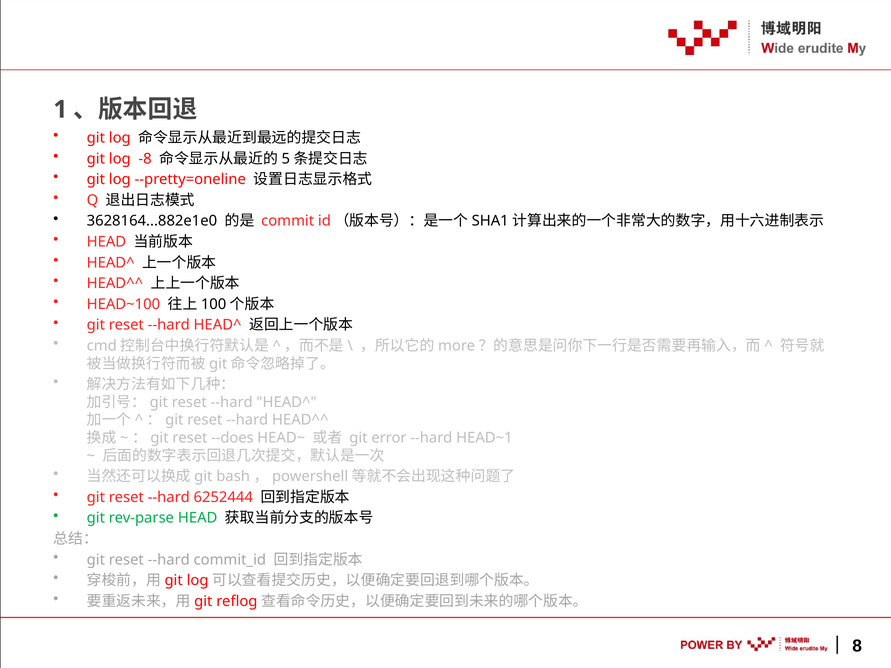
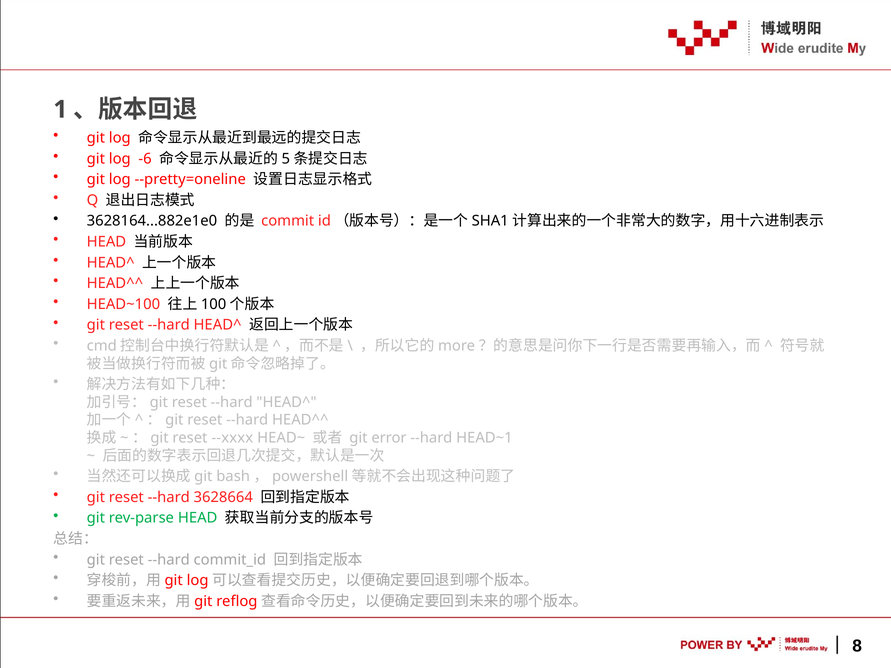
-8: -8 -> -6
--does: --does -> --xxxx
6252444: 6252444 -> 3628664
